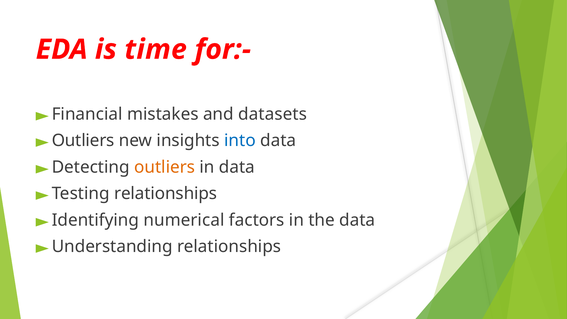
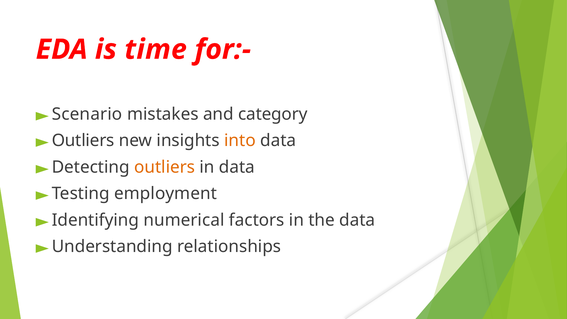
Financial: Financial -> Scenario
datasets: datasets -> category
into colour: blue -> orange
Testing relationships: relationships -> employment
